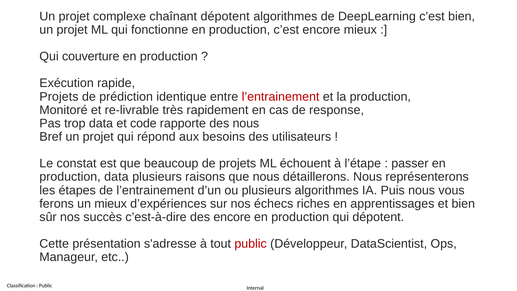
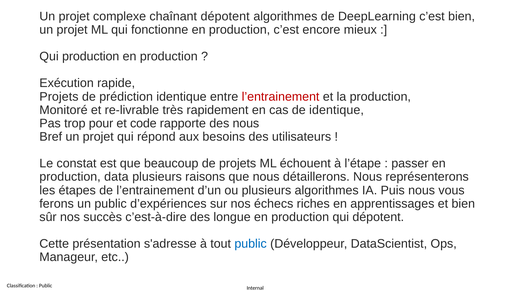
Qui couverture: couverture -> production
de response: response -> identique
trop data: data -> pour
un mieux: mieux -> public
des encore: encore -> longue
public at (251, 244) colour: red -> blue
